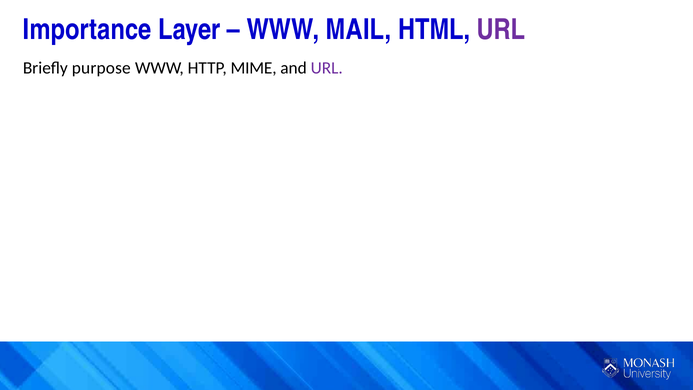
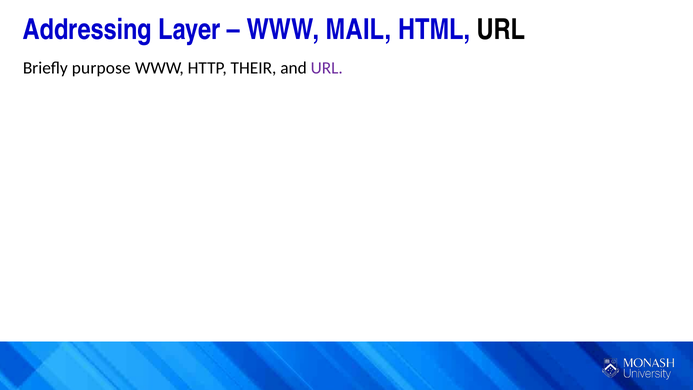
Importance: Importance -> Addressing
URL at (501, 30) colour: purple -> black
MIME: MIME -> THEIR
